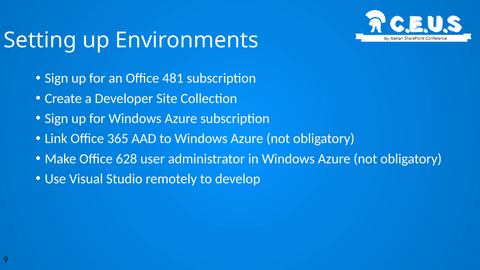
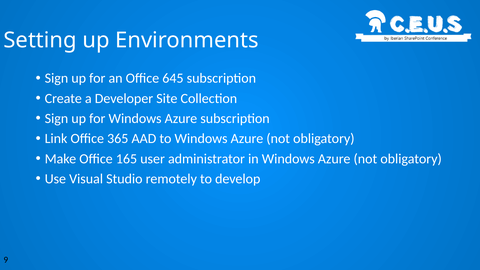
481: 481 -> 645
628: 628 -> 165
